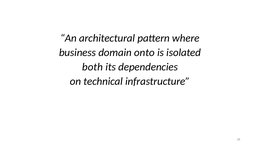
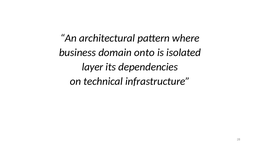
both: both -> layer
